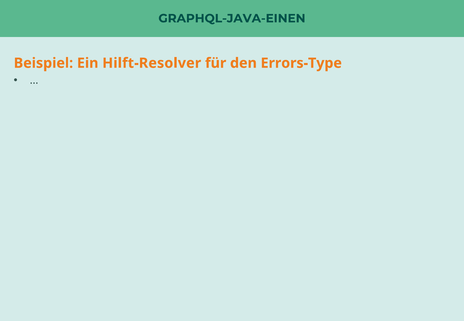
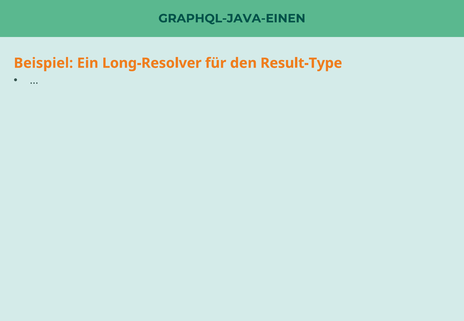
Hilft-Resolver: Hilft-Resolver -> Long-Resolver
Errors-Type: Errors-Type -> Result-Type
